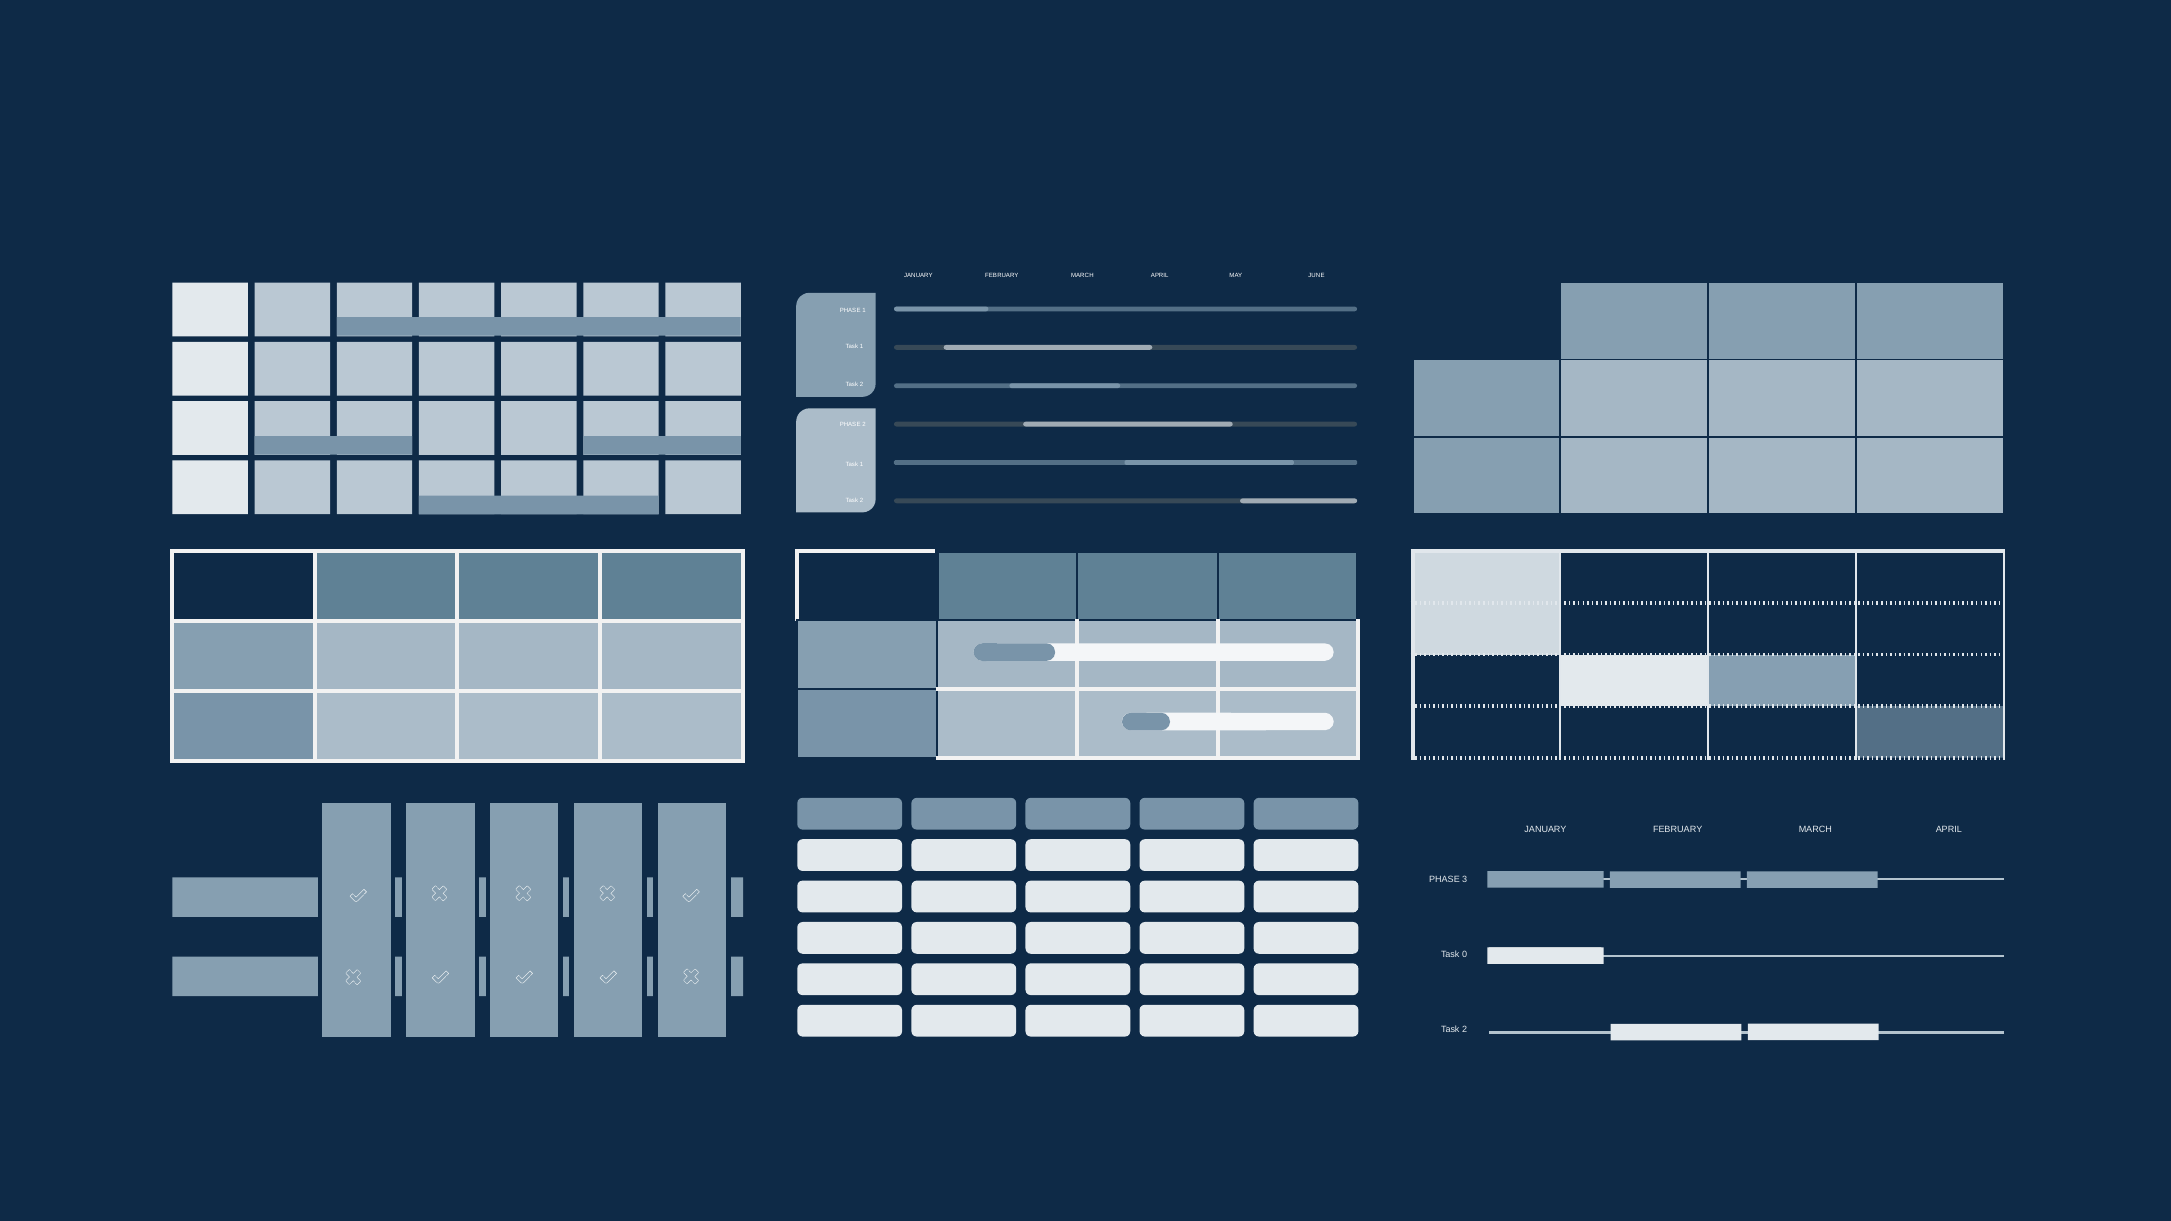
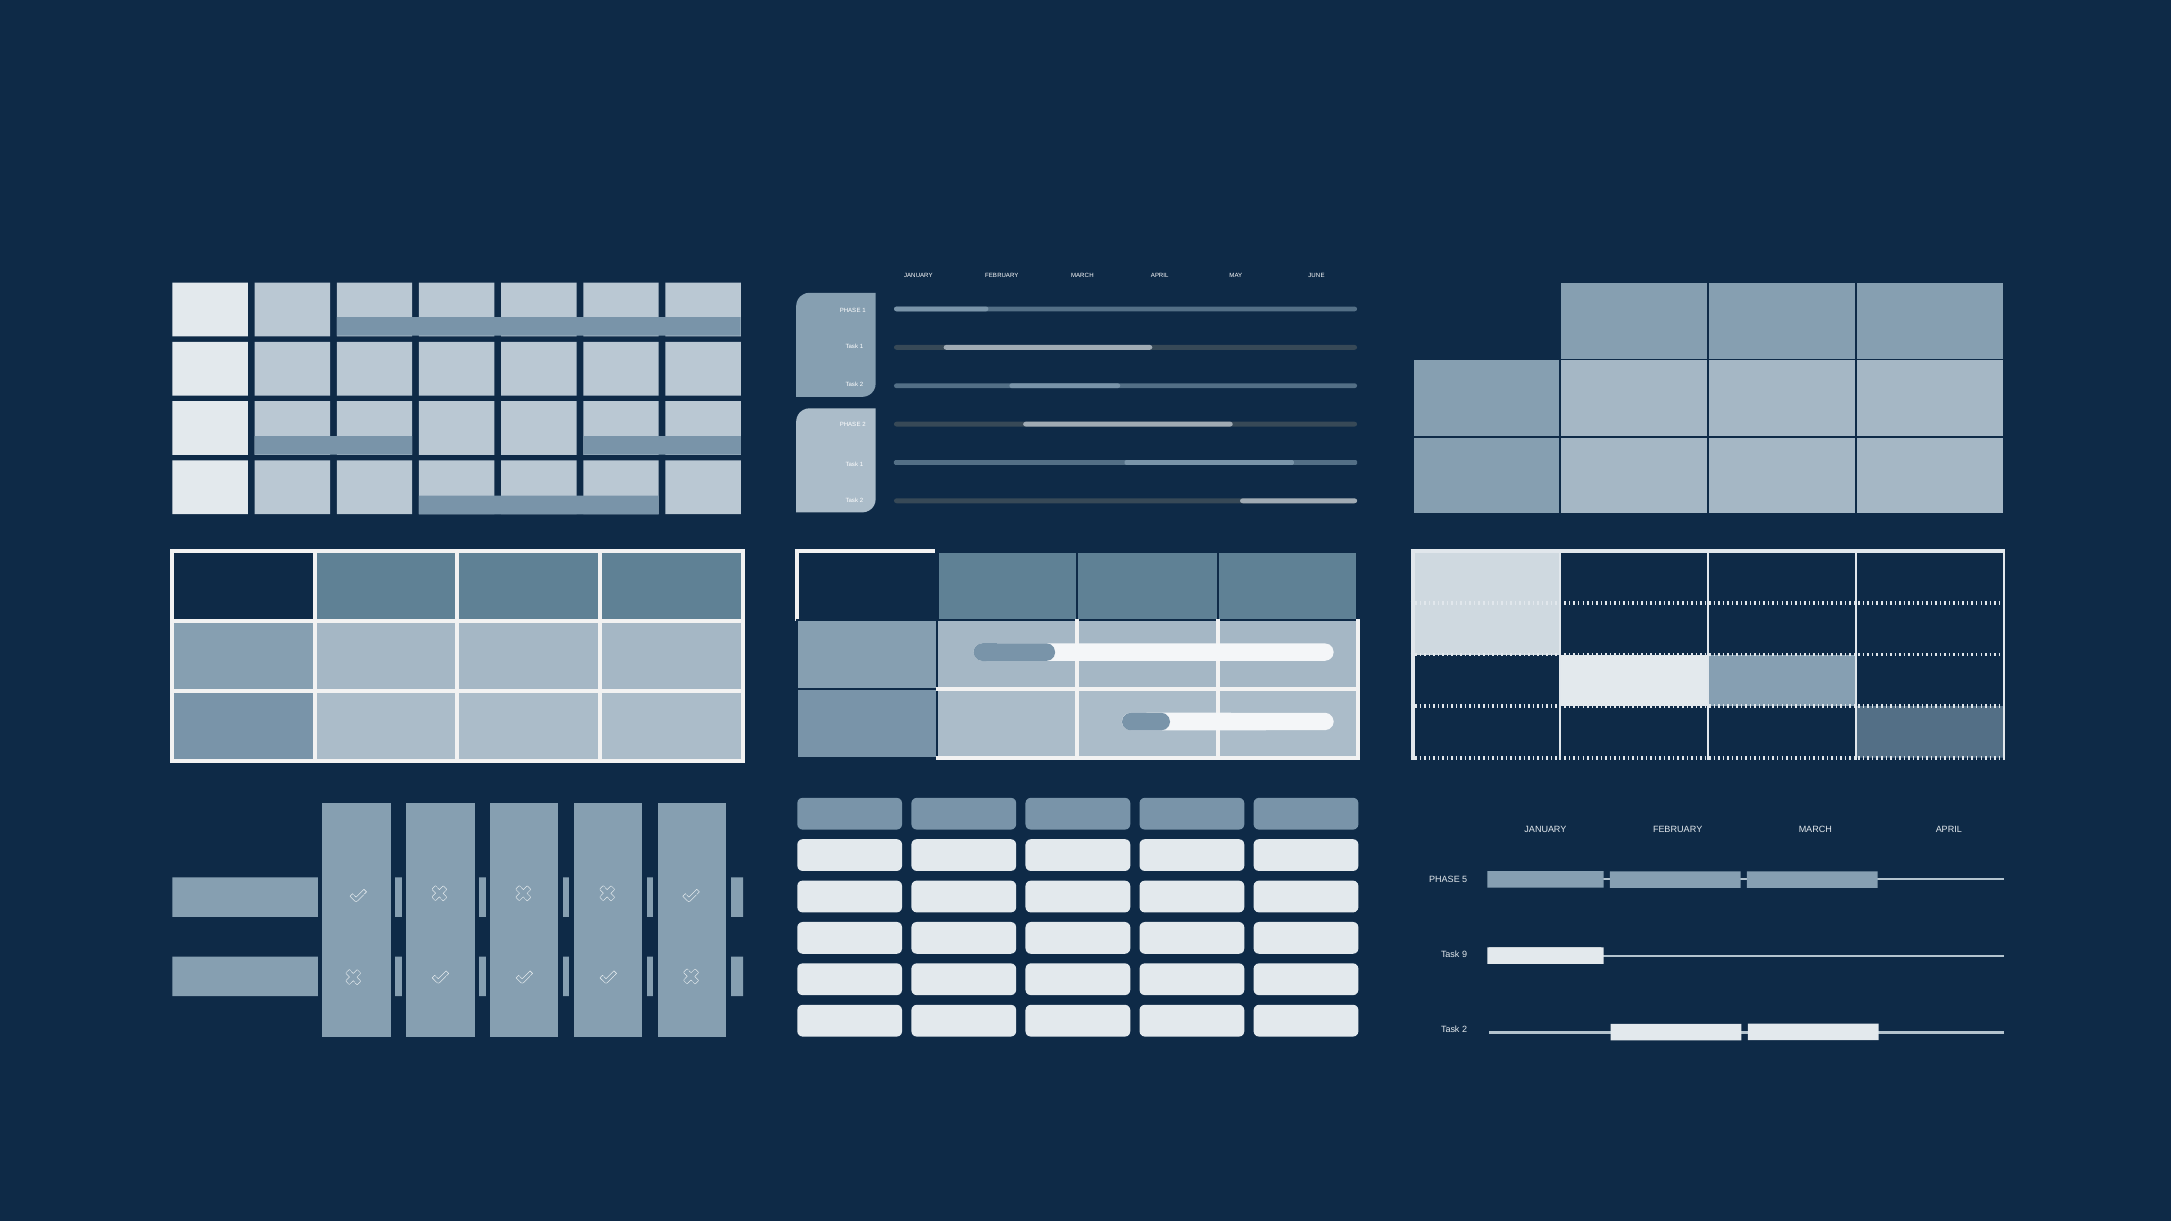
3: 3 -> 5
0: 0 -> 9
